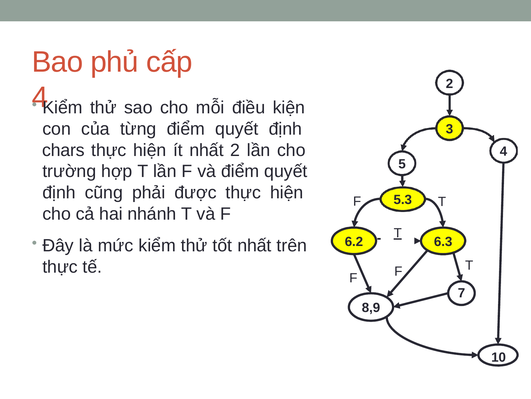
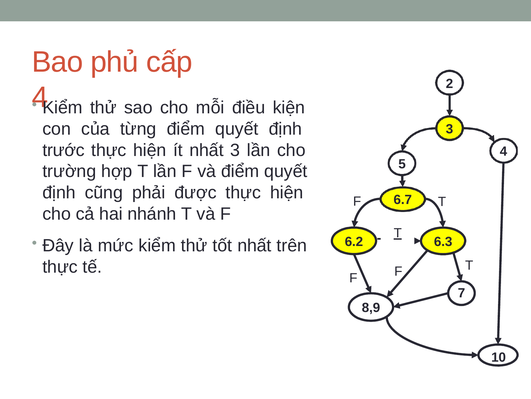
chars: chars -> trước
nhất 2: 2 -> 3
5.3: 5.3 -> 6.7
